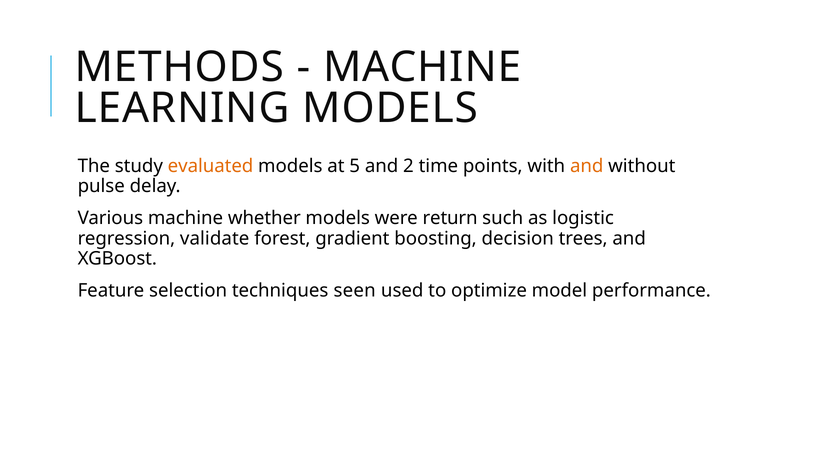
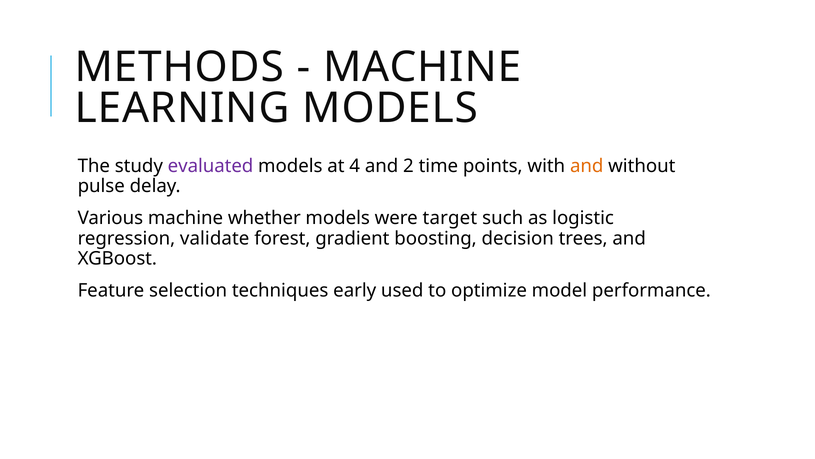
evaluated colour: orange -> purple
5: 5 -> 4
return: return -> target
seen: seen -> early
